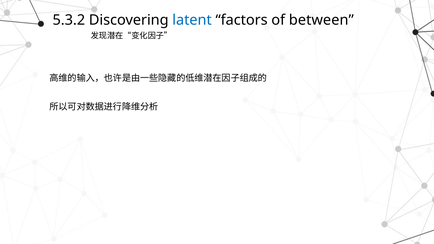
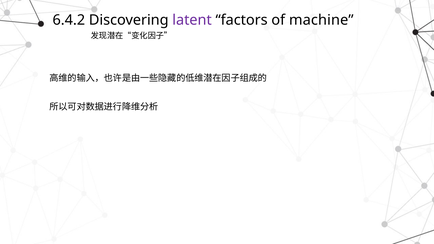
5.3.2: 5.3.2 -> 6.4.2
latent colour: blue -> purple
between: between -> machine
